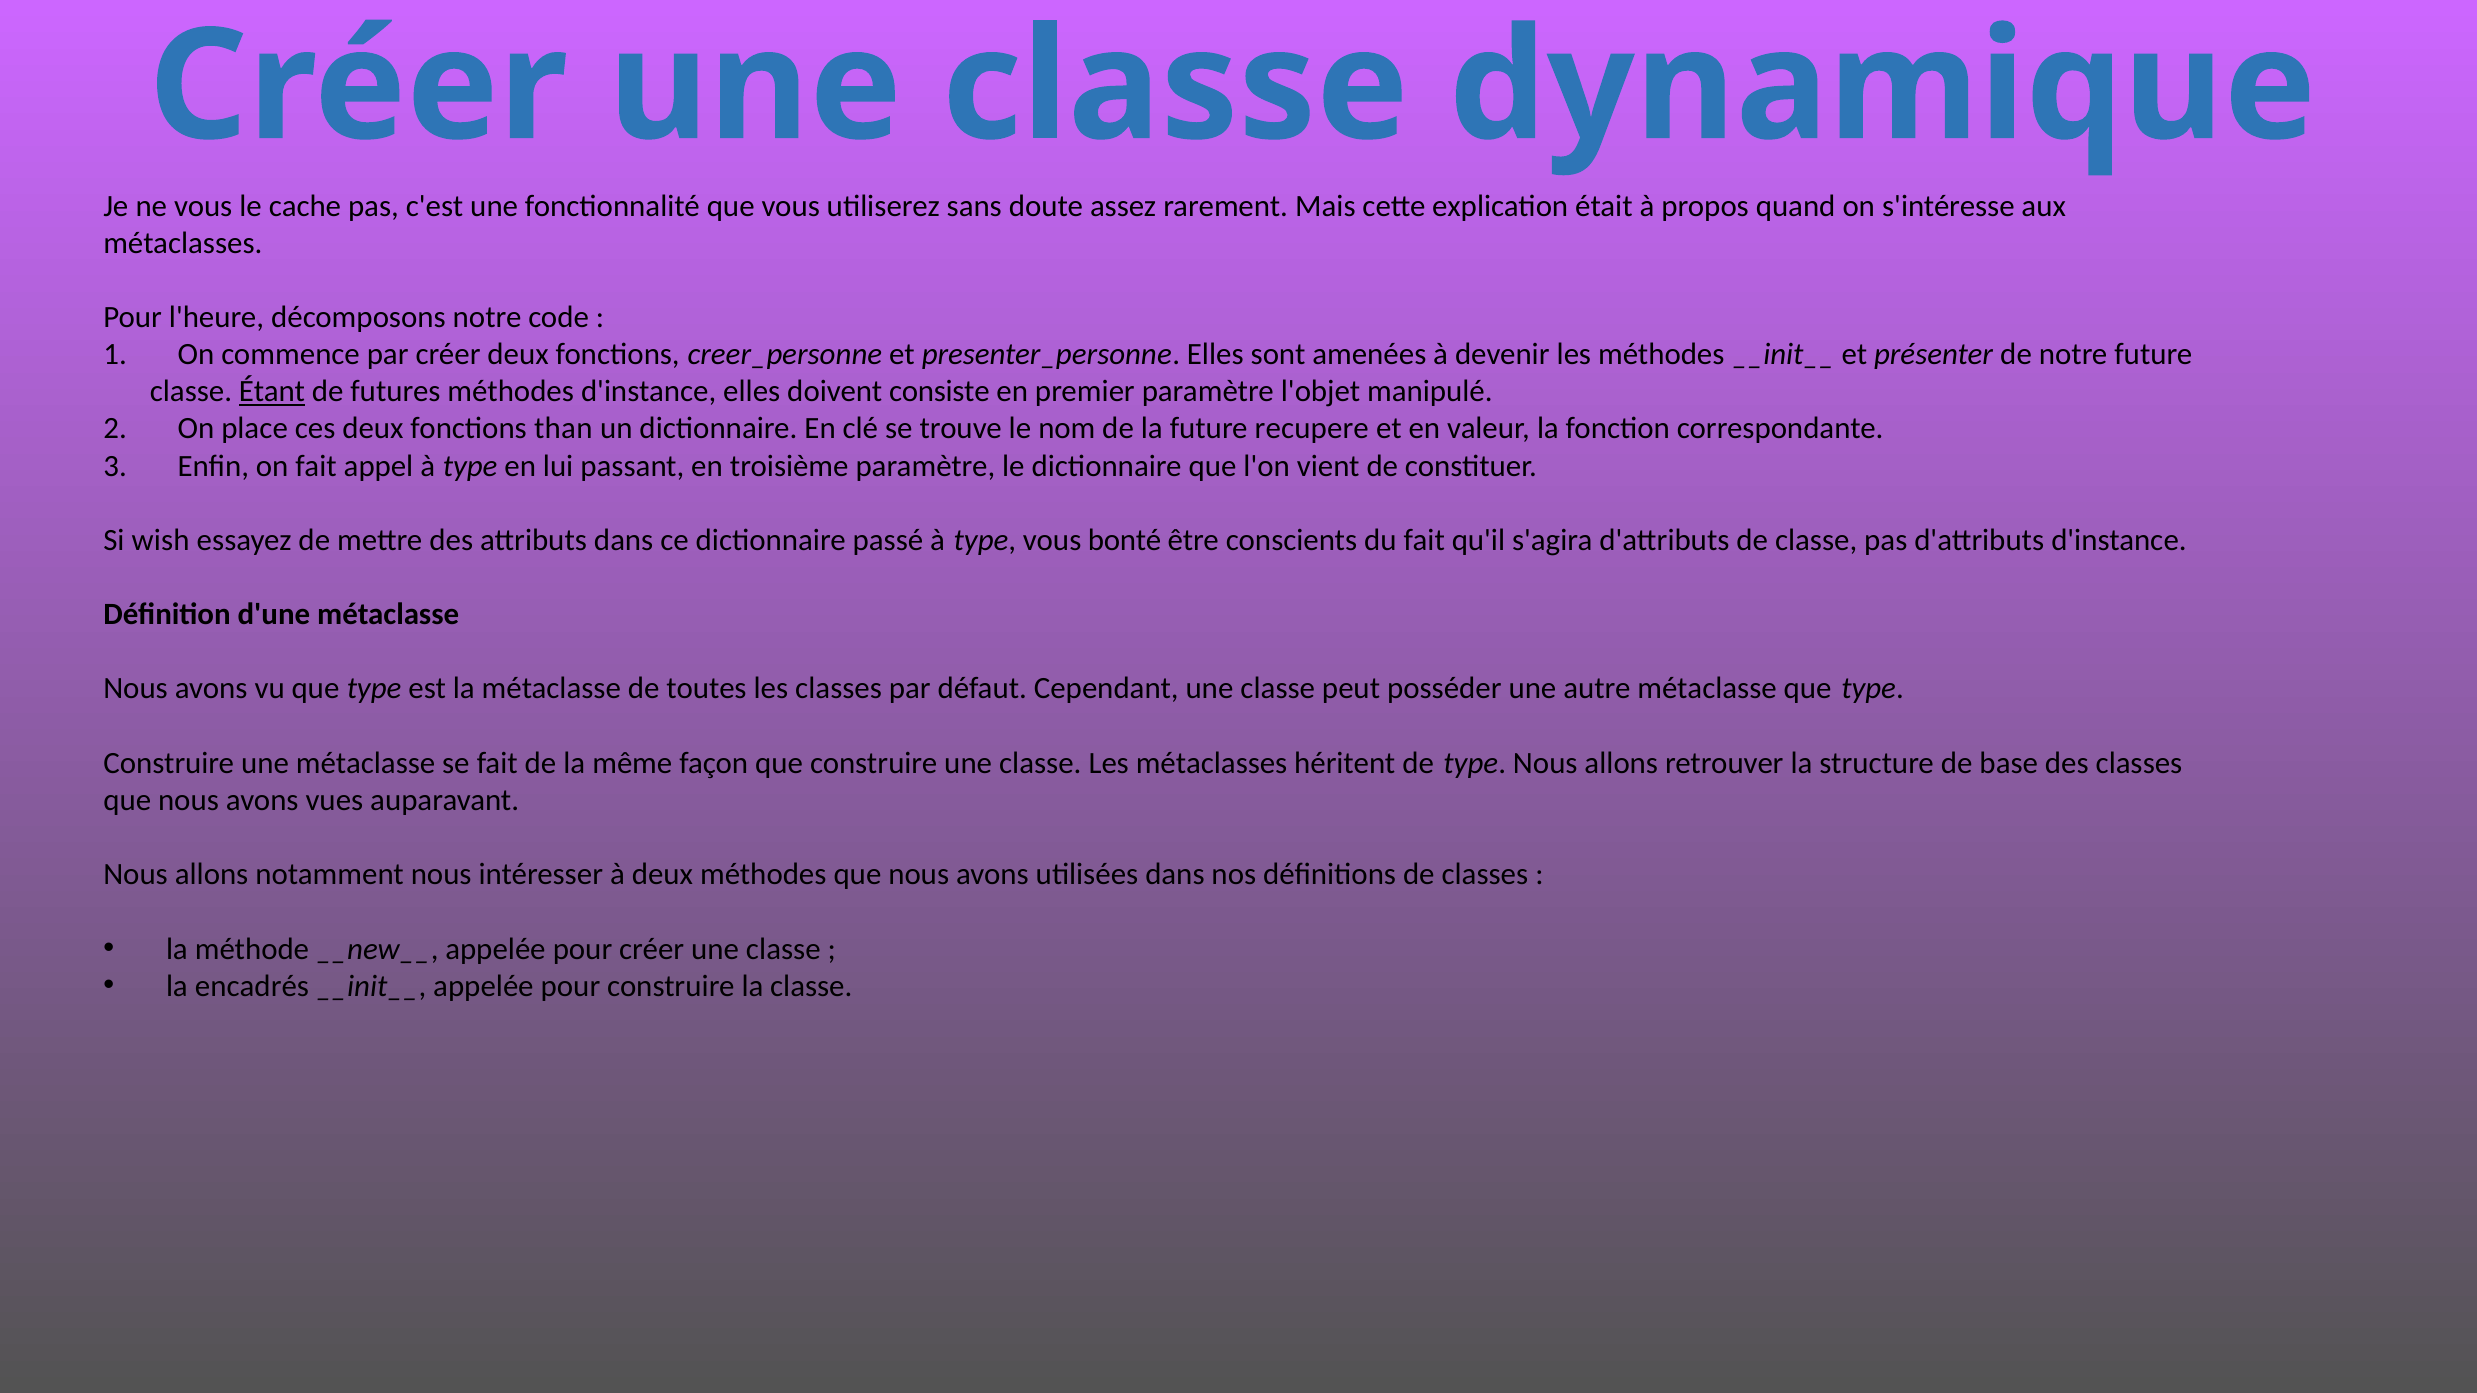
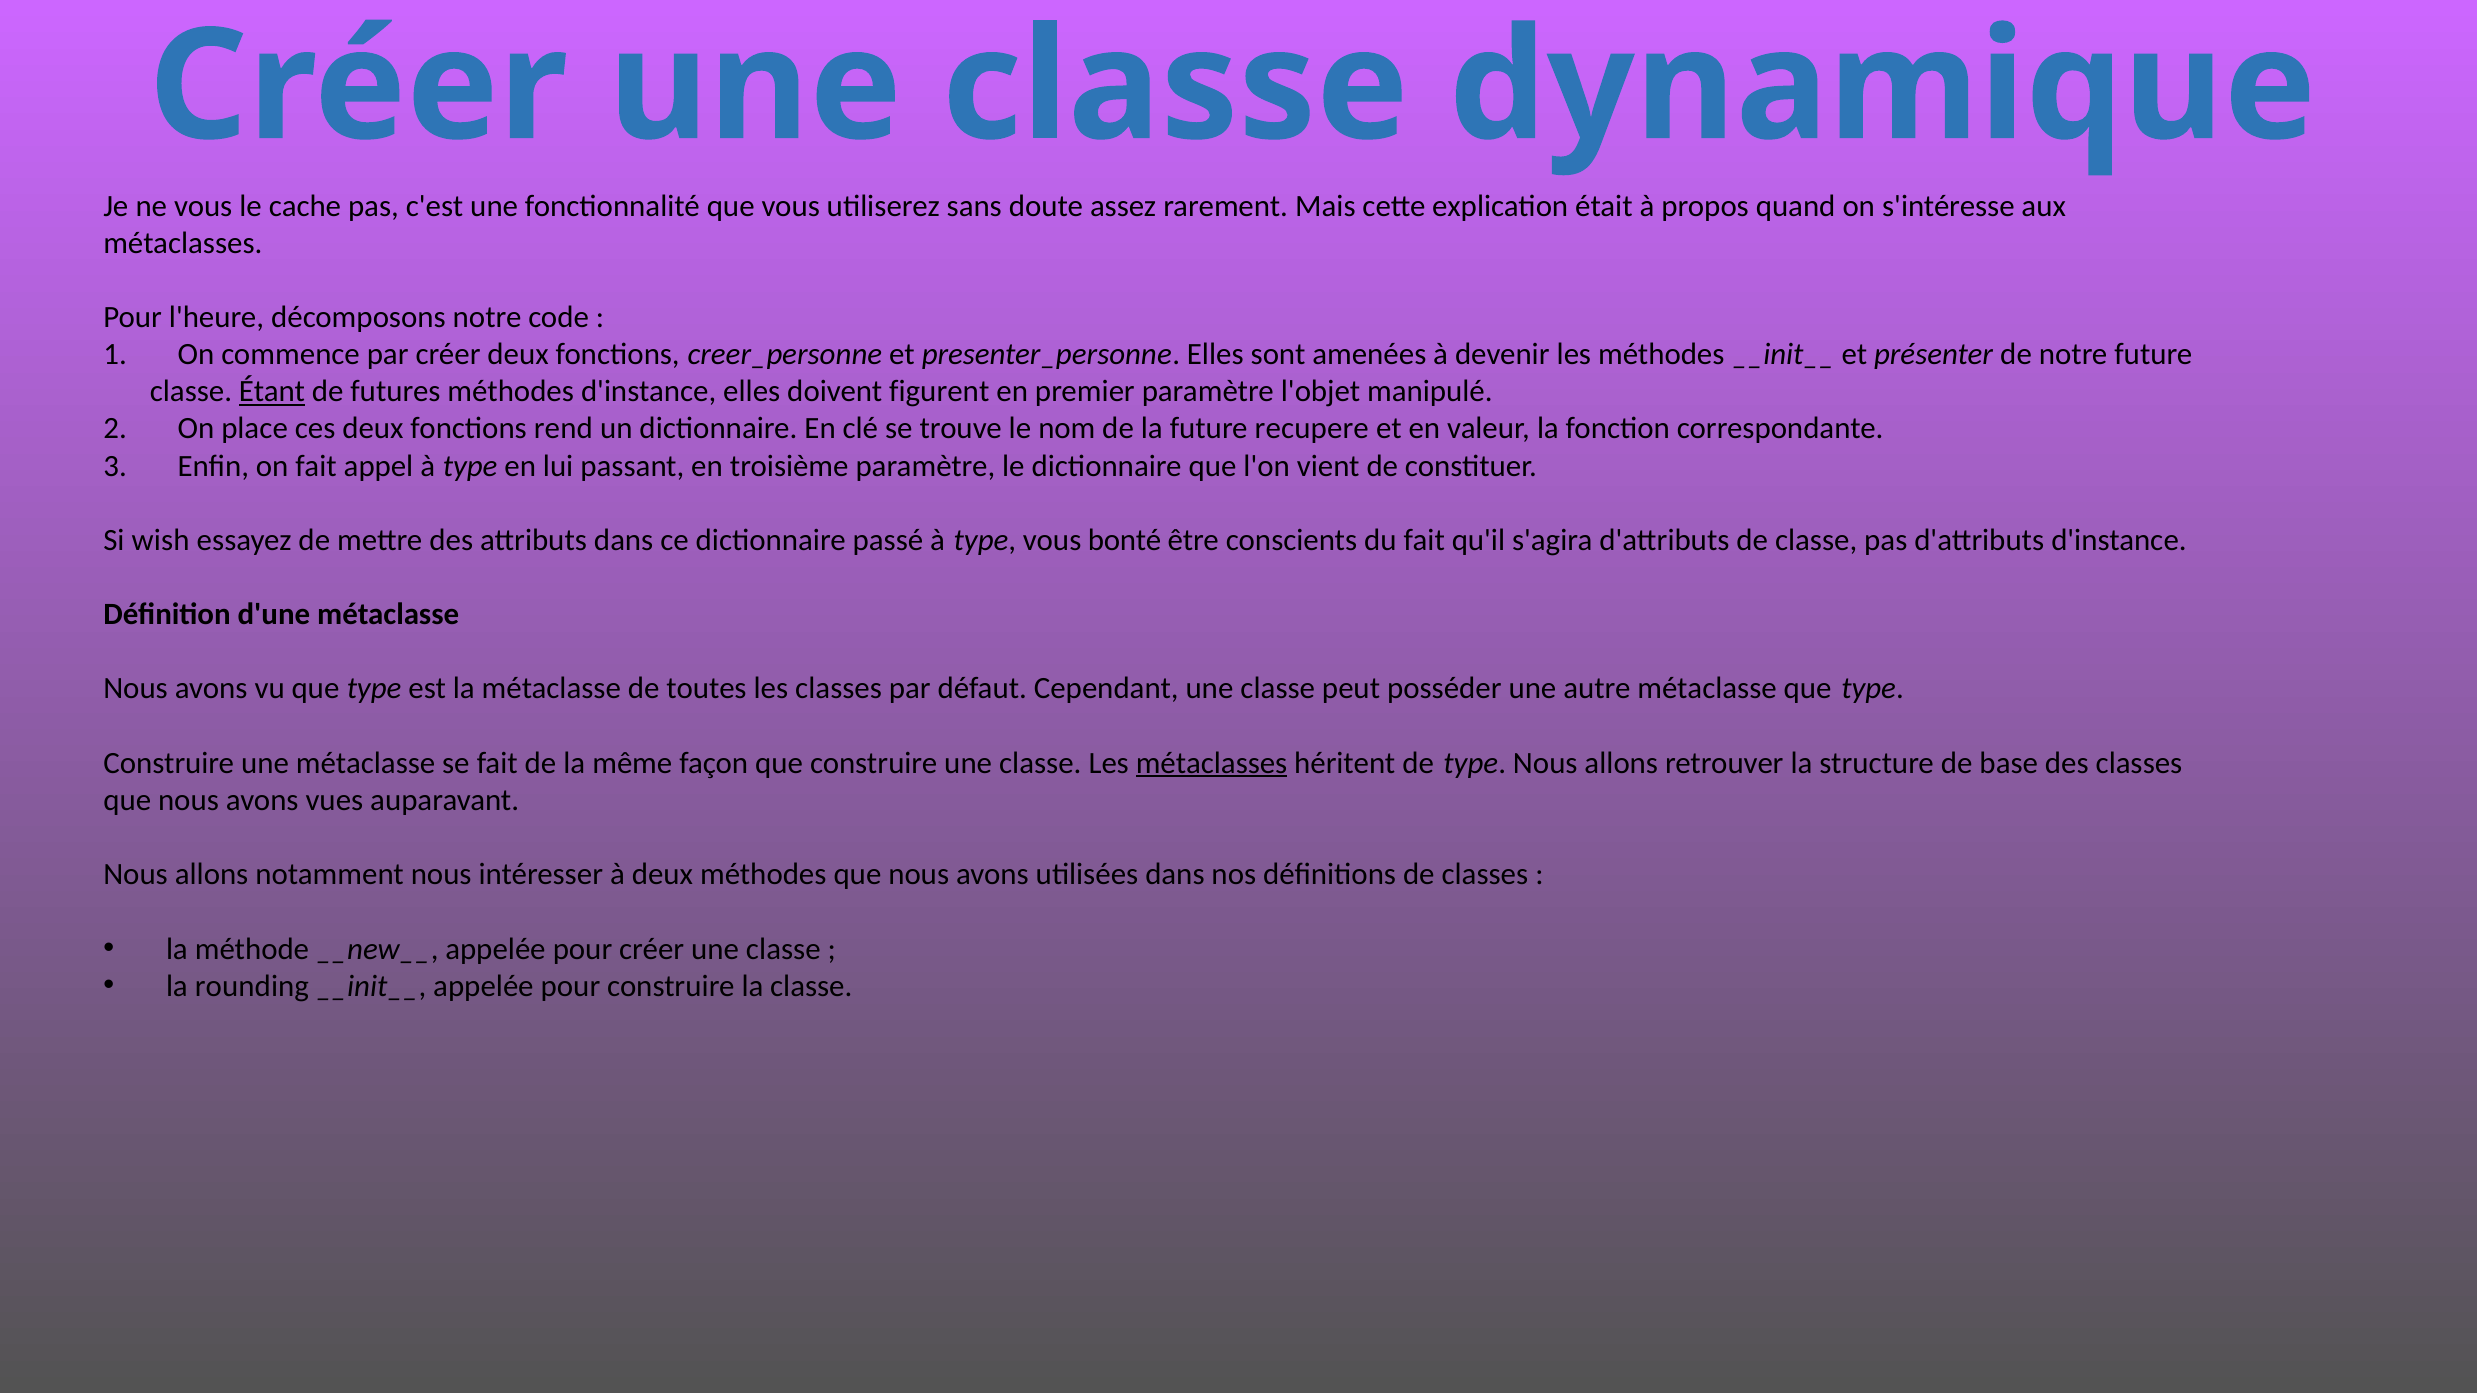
consiste: consiste -> figurent
than: than -> rend
métaclasses at (1212, 763) underline: none -> present
encadrés: encadrés -> rounding
